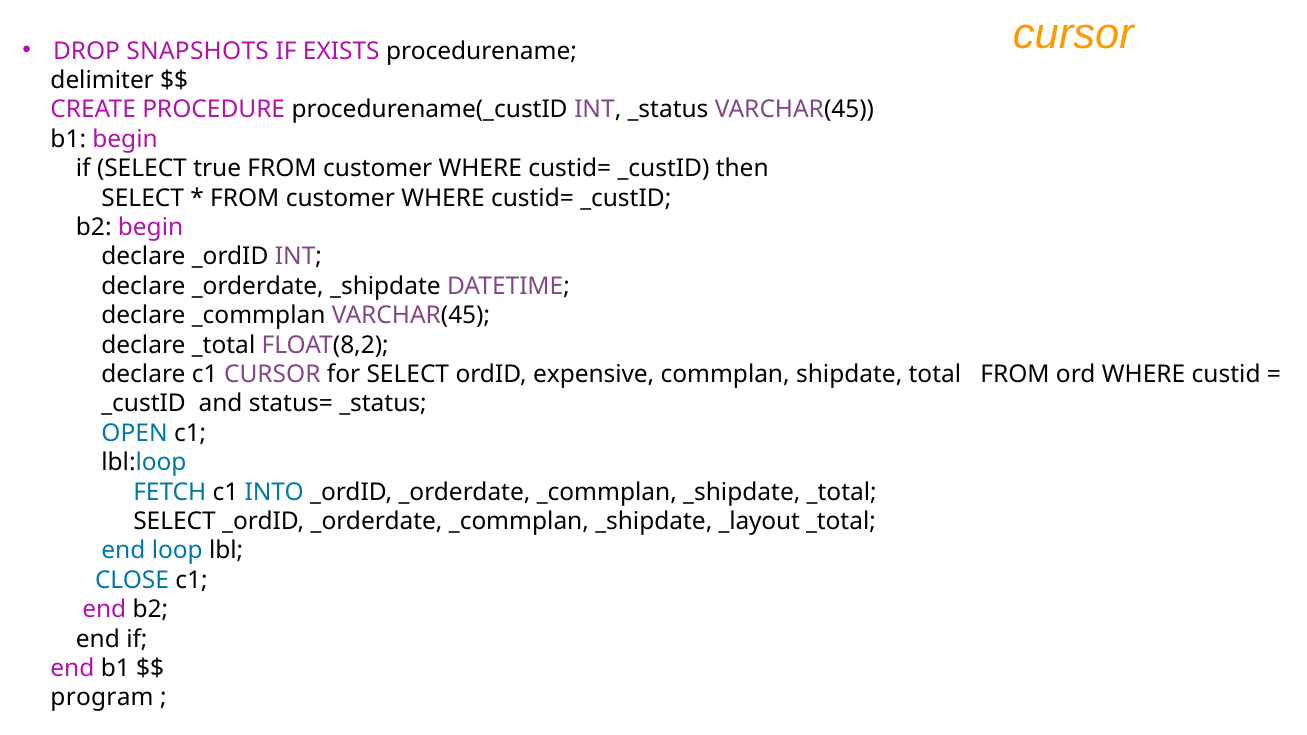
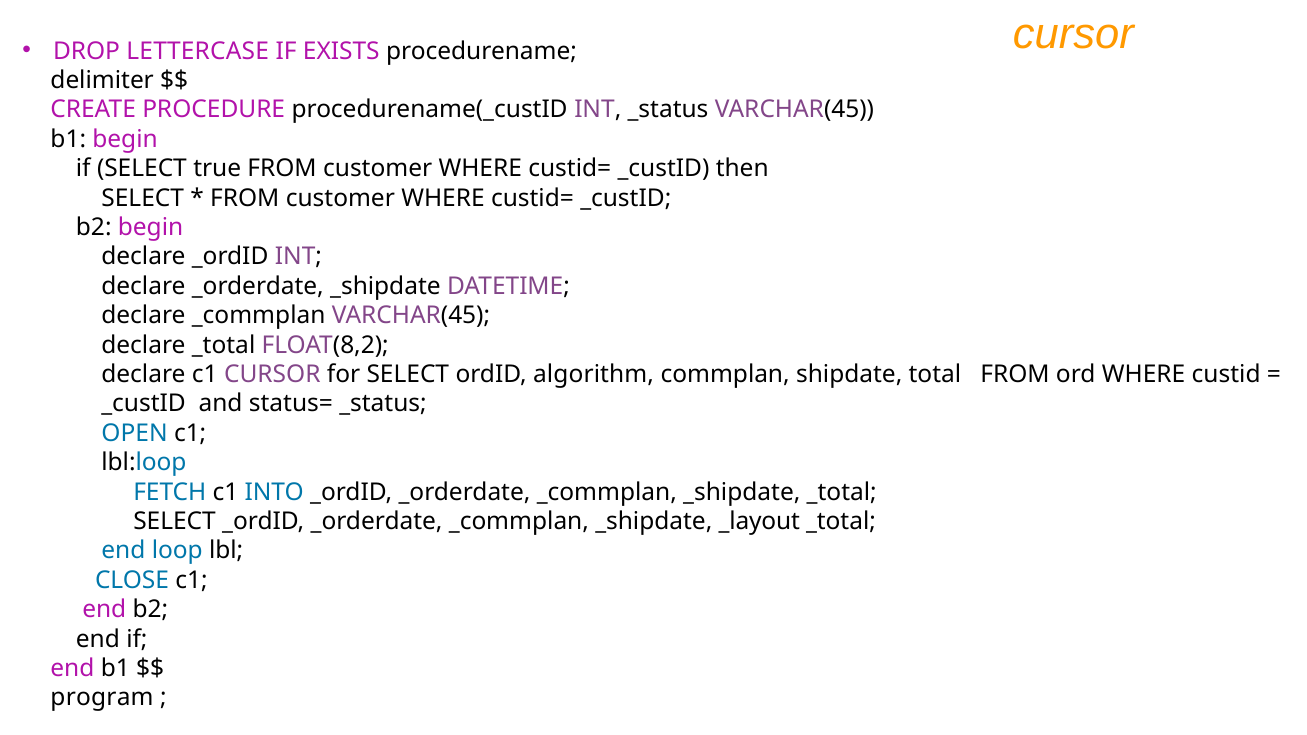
SNAPSHOTS: SNAPSHOTS -> LETTERCASE
expensive: expensive -> algorithm
